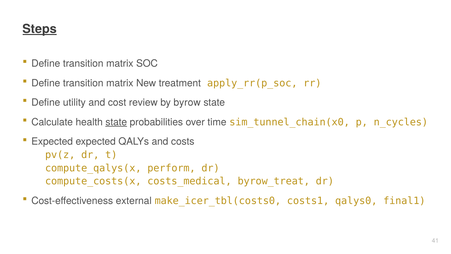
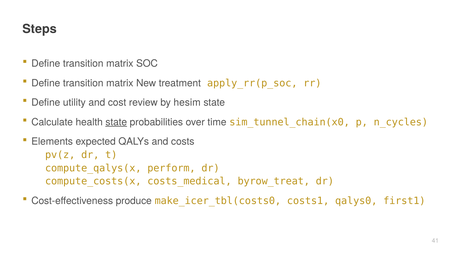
Steps underline: present -> none
byrow: byrow -> hesim
Expected at (52, 142): Expected -> Elements
external: external -> produce
final1: final1 -> first1
